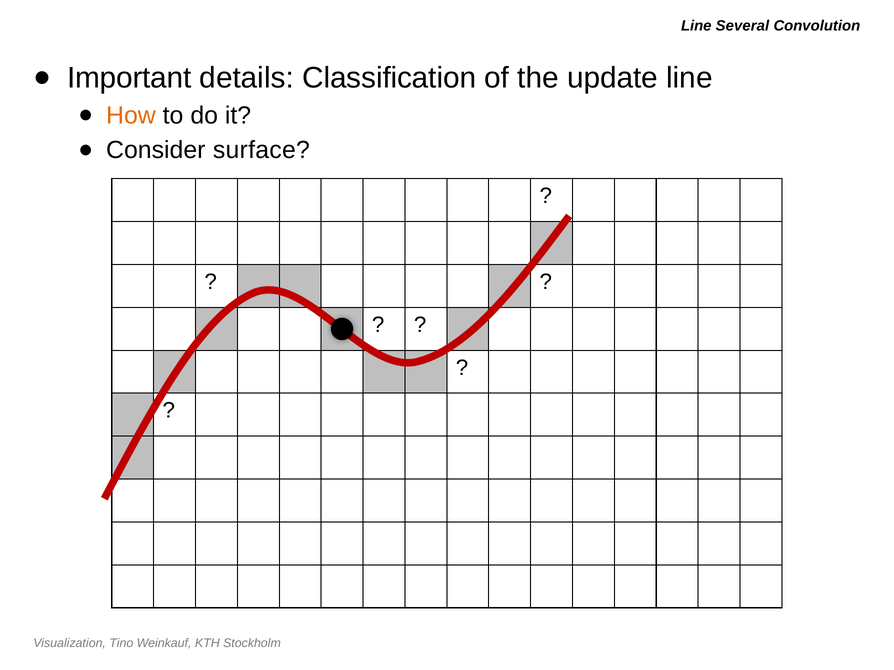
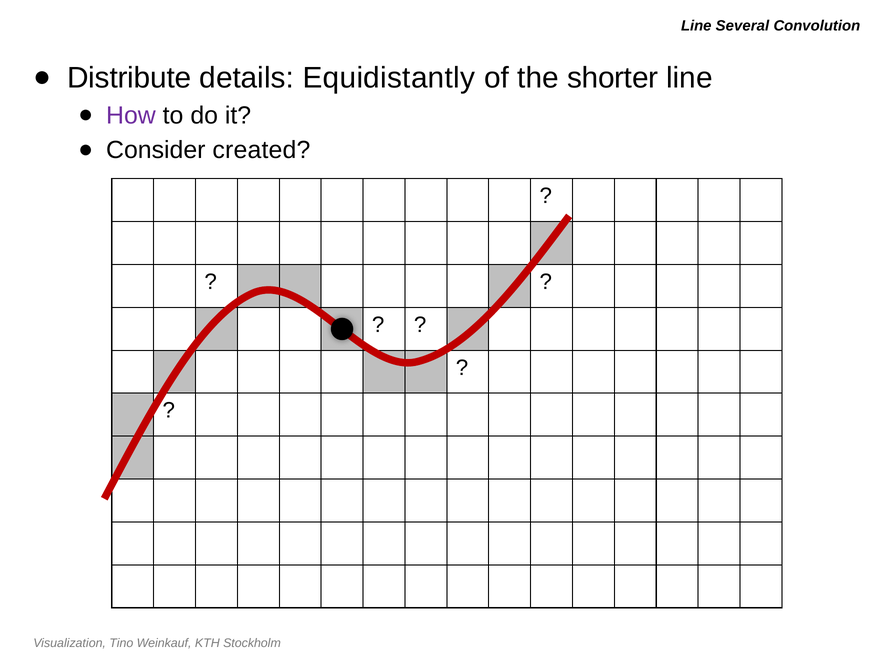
Important: Important -> Distribute
Classification: Classification -> Equidistantly
update: update -> shorter
How colour: orange -> purple
surface: surface -> created
